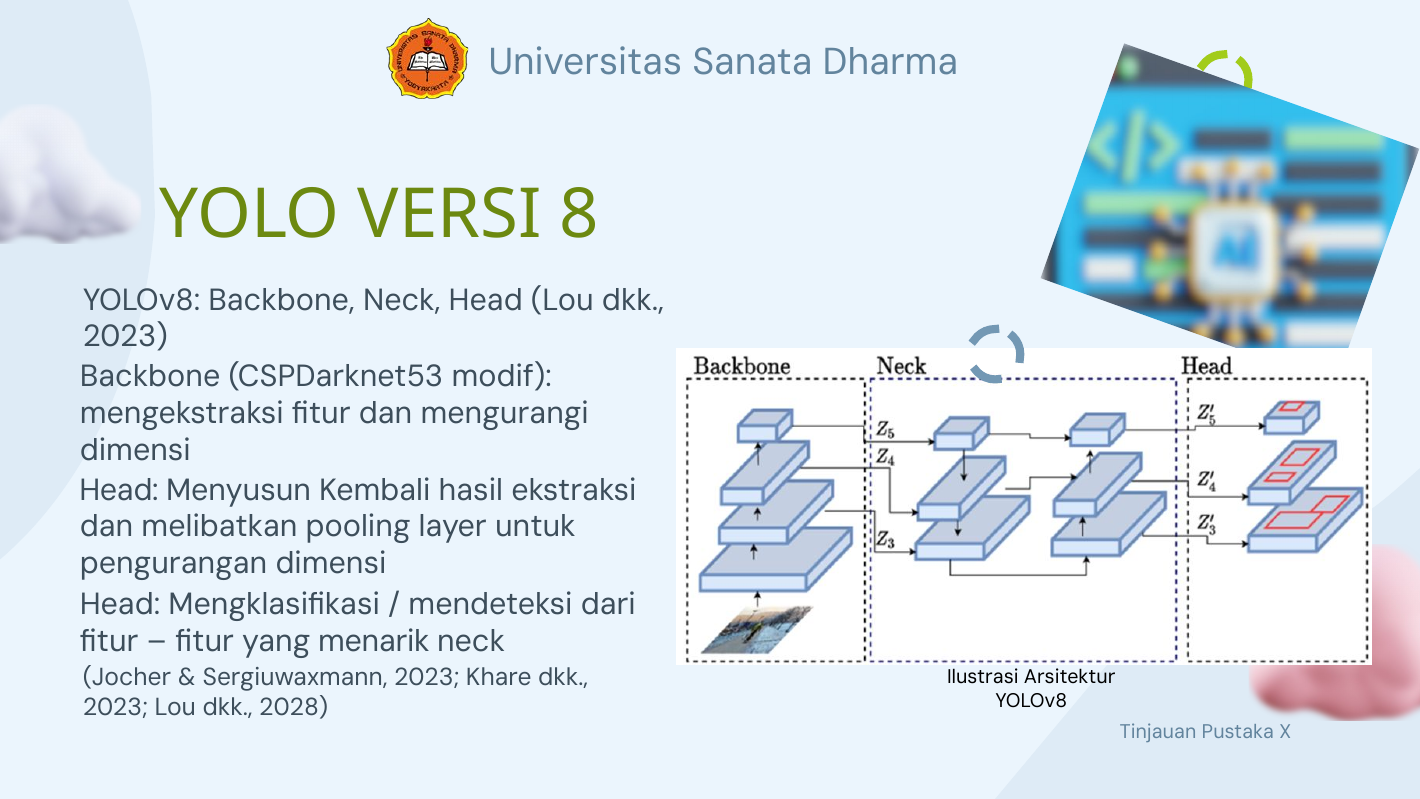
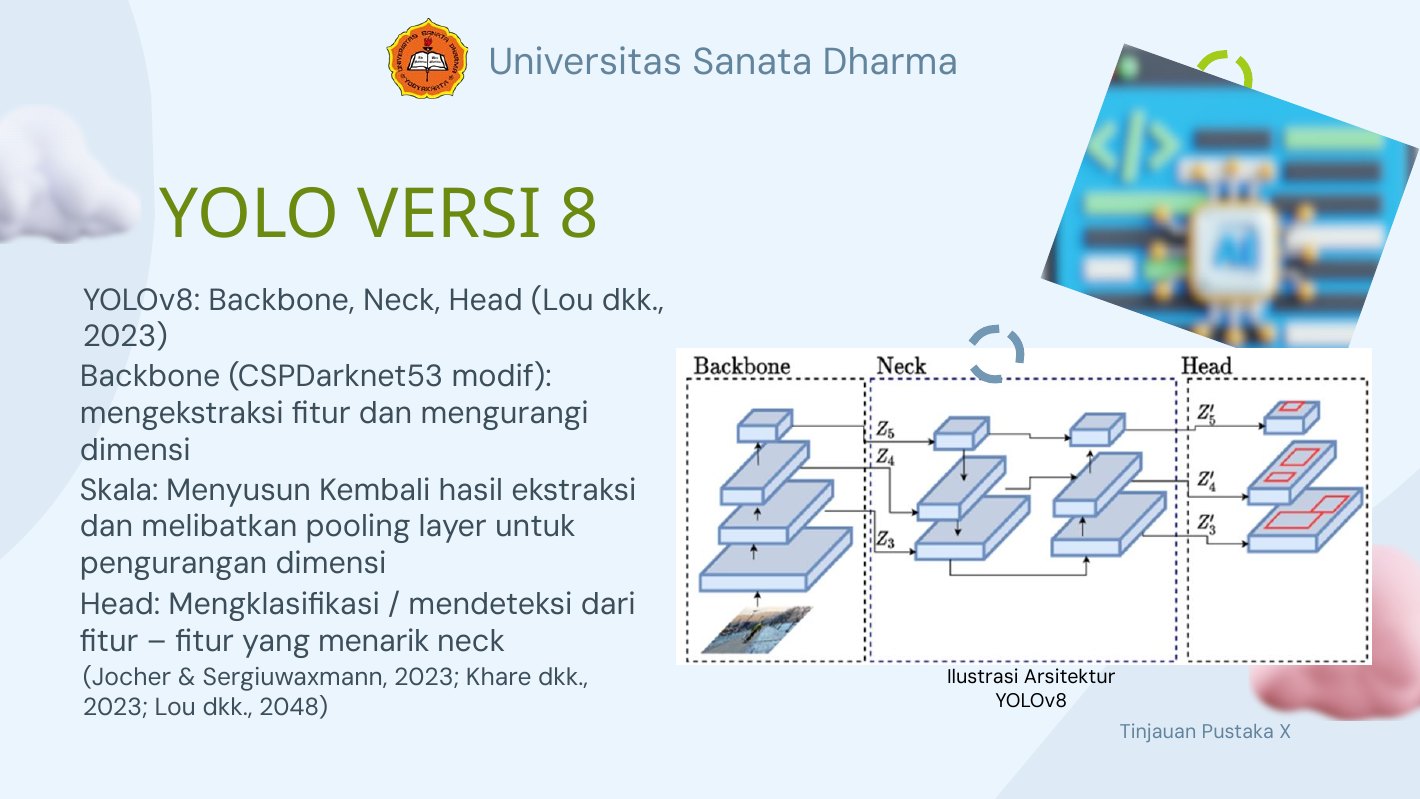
Head at (119, 490): Head -> Skala
2028: 2028 -> 2048
